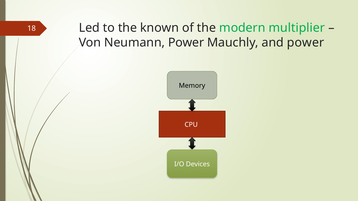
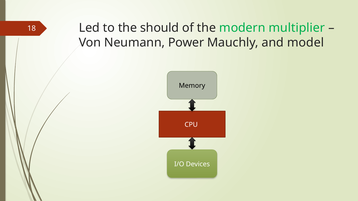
known: known -> should
and power: power -> model
